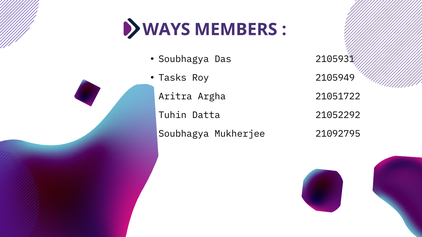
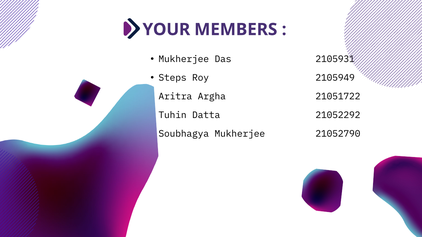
WAYS: WAYS -> YOUR
Soubhagya at (184, 59): Soubhagya -> Mukherjee
Tasks: Tasks -> Steps
21092795: 21092795 -> 21052790
